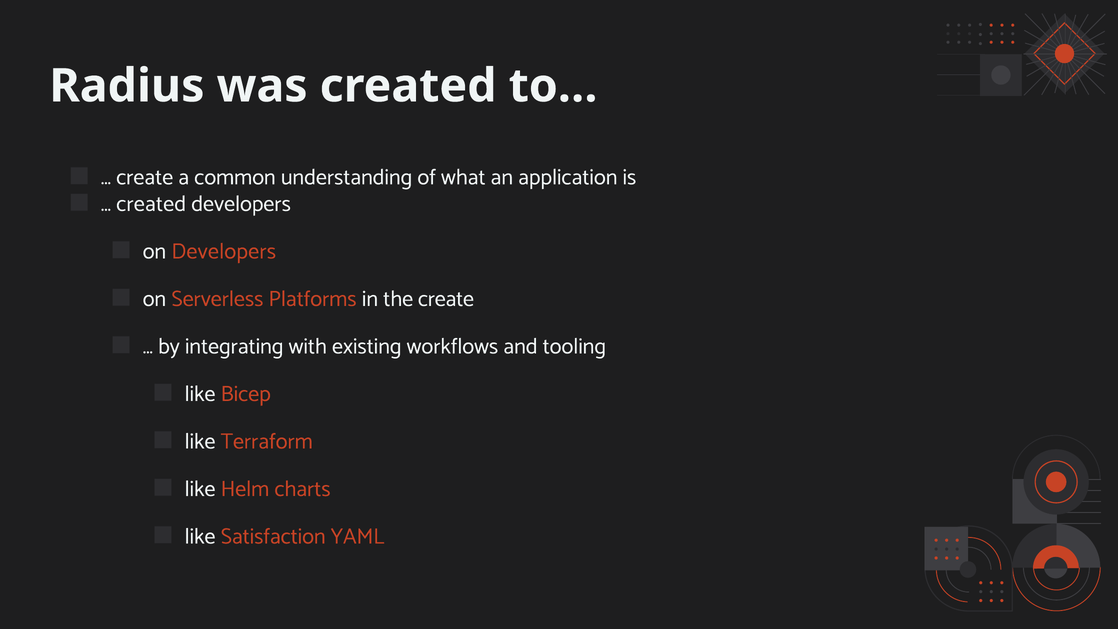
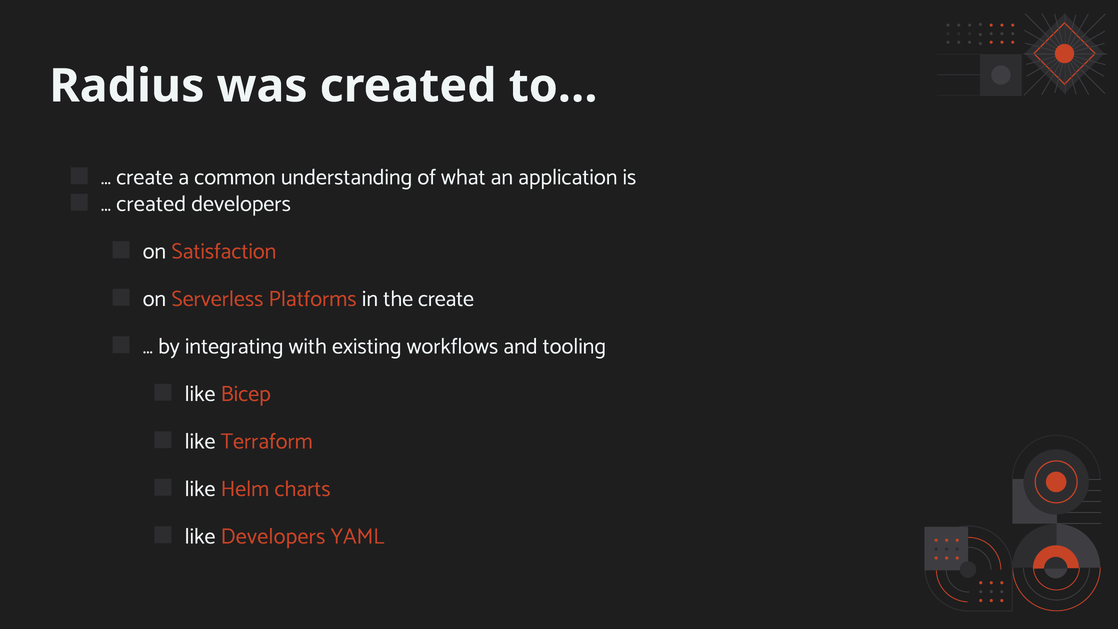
on Developers: Developers -> Satisfaction
like Satisfaction: Satisfaction -> Developers
